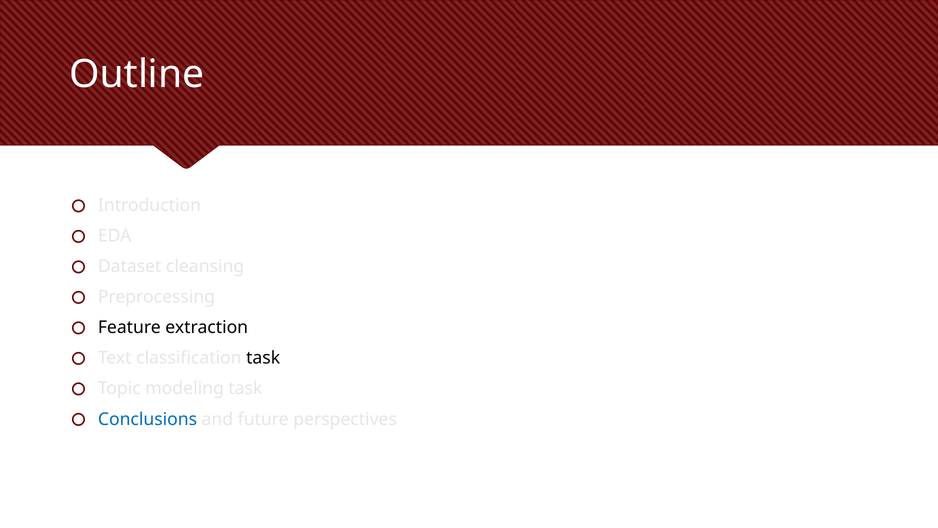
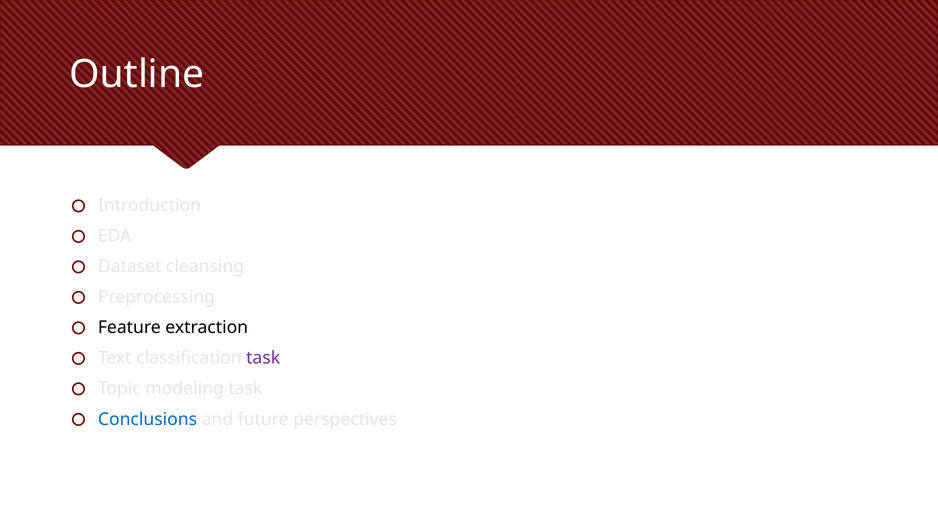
task at (263, 358) colour: black -> purple
